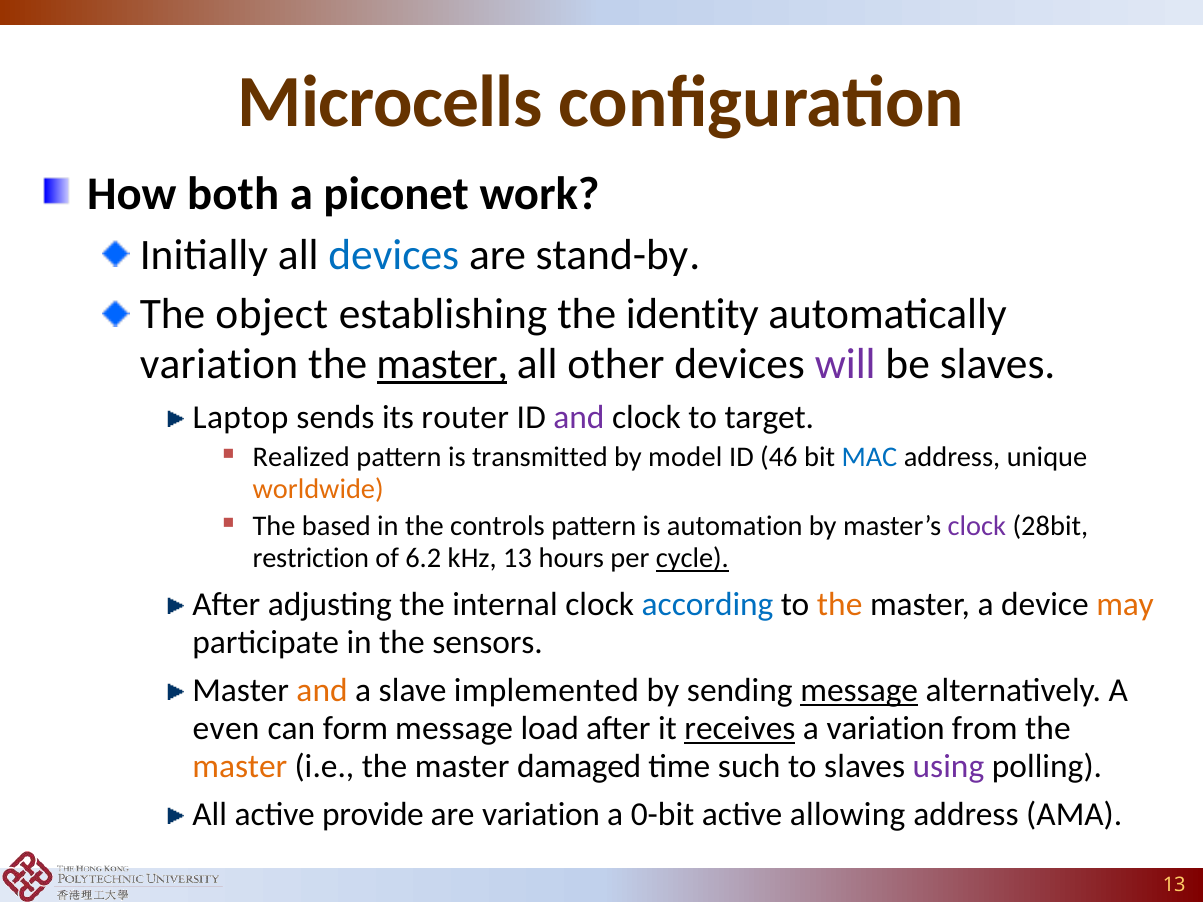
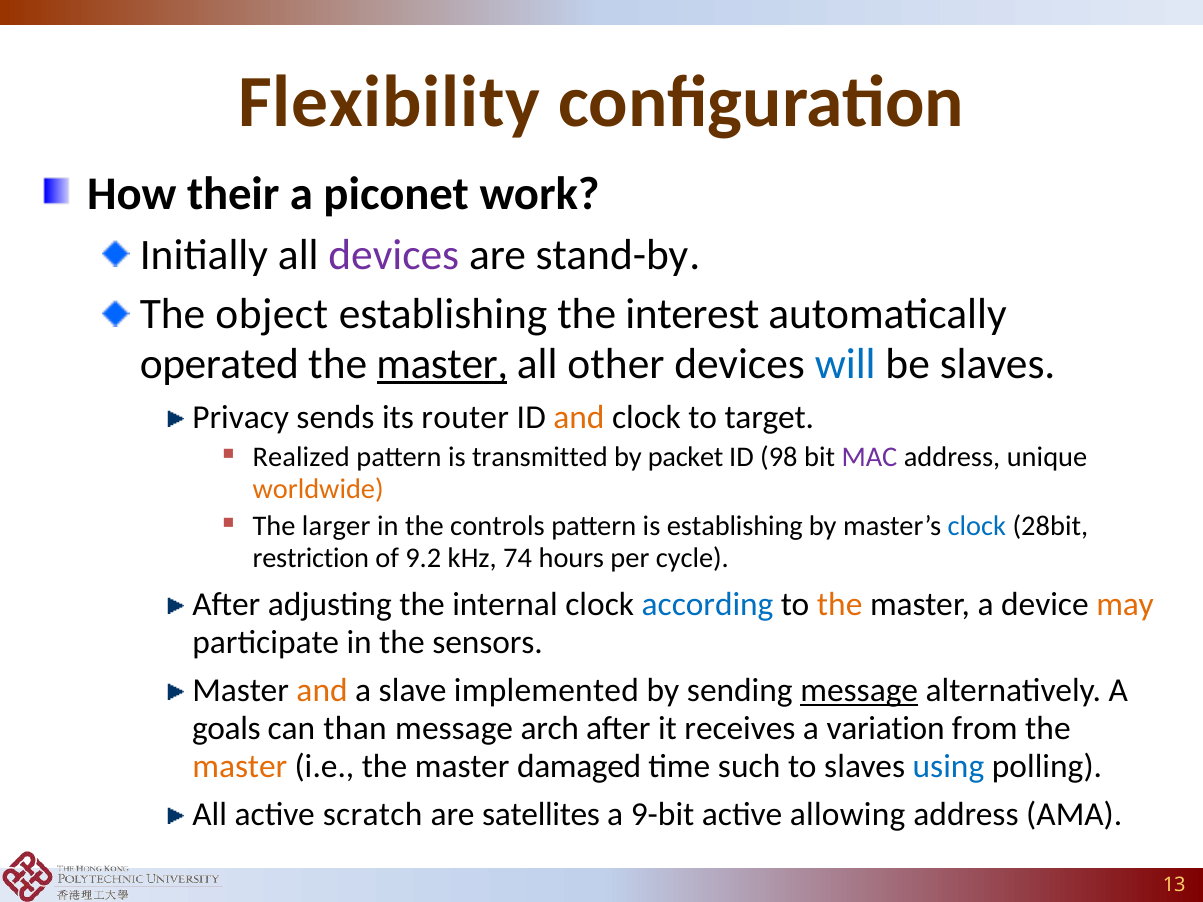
Microcells: Microcells -> Flexibility
both: both -> their
devices at (394, 255) colour: blue -> purple
identity: identity -> interest
variation at (219, 364): variation -> operated
will colour: purple -> blue
Laptop: Laptop -> Privacy
and at (579, 418) colour: purple -> orange
model: model -> packet
46: 46 -> 98
MAC colour: blue -> purple
based: based -> larger
is automation: automation -> establishing
clock at (977, 526) colour: purple -> blue
6.2: 6.2 -> 9.2
kHz 13: 13 -> 74
cycle underline: present -> none
even: even -> goals
form: form -> than
load: load -> arch
receives underline: present -> none
using colour: purple -> blue
provide: provide -> scratch
are variation: variation -> satellites
0-bit: 0-bit -> 9-bit
